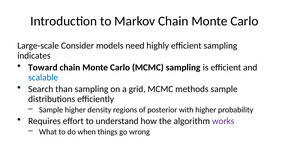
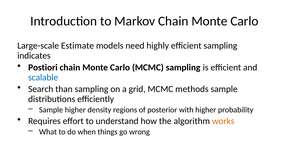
Consider: Consider -> Estimate
Toward: Toward -> Postiori
works colour: purple -> orange
